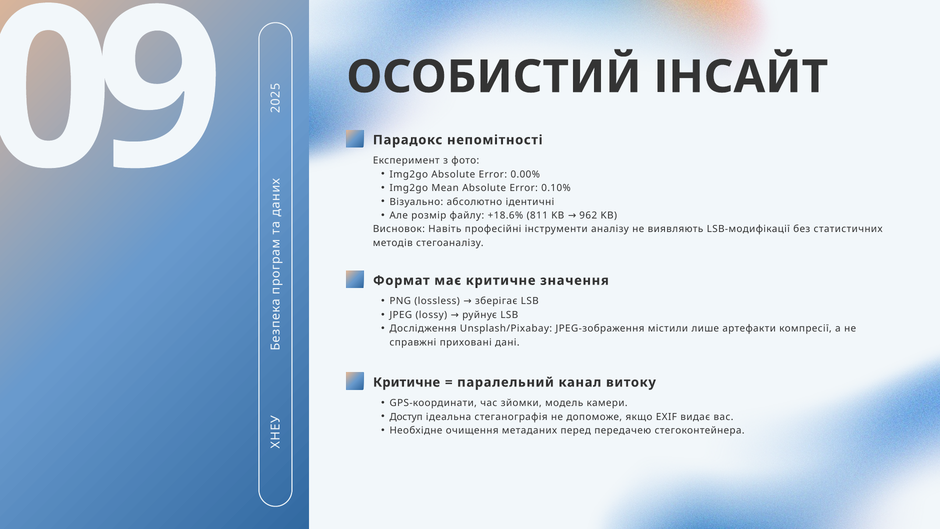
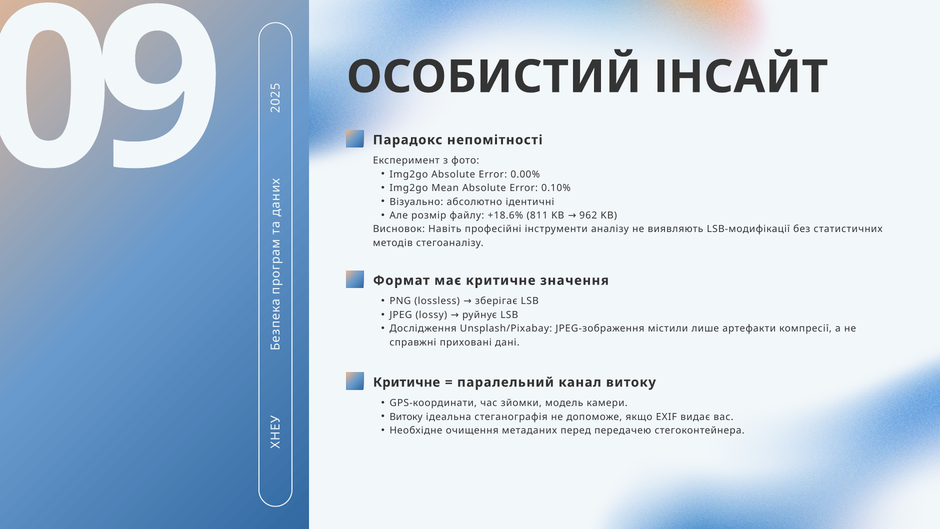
Доступ at (406, 417): Доступ -> Витоку
